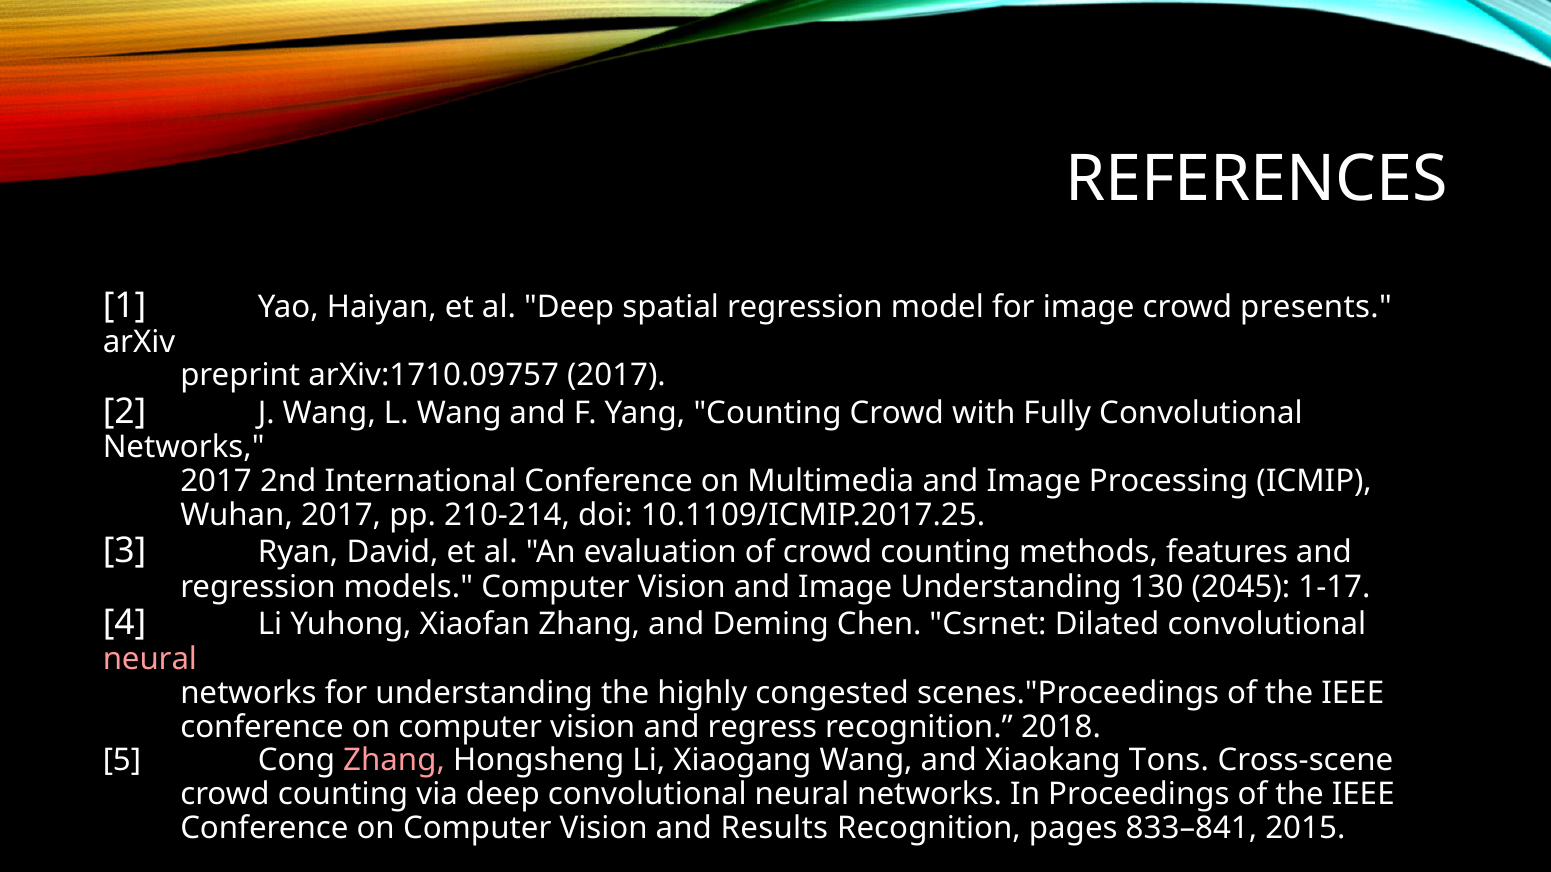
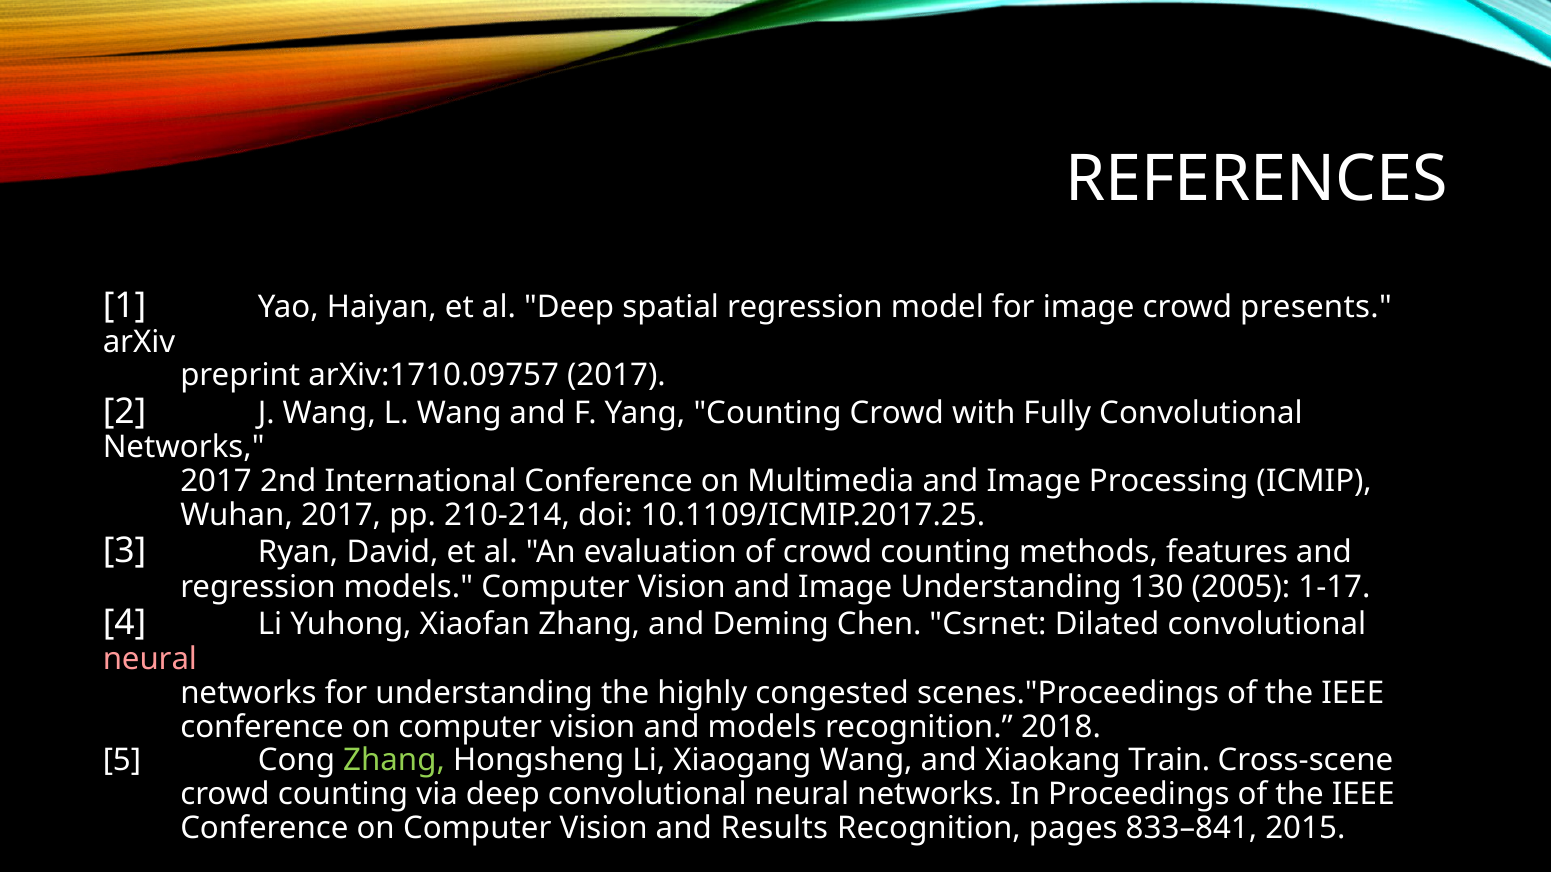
2045: 2045 -> 2005
and regress: regress -> models
Zhang at (394, 761) colour: pink -> light green
Tons: Tons -> Train
